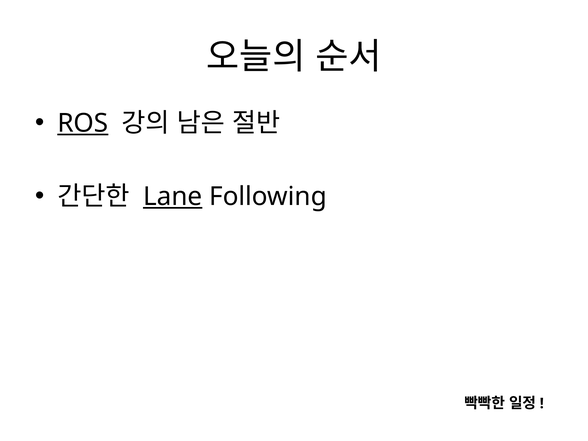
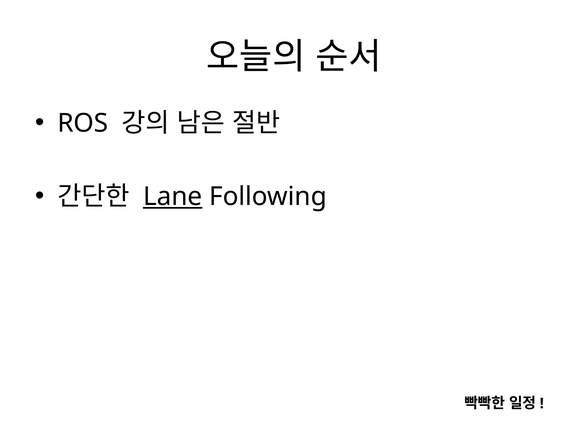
ROS underline: present -> none
